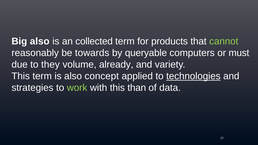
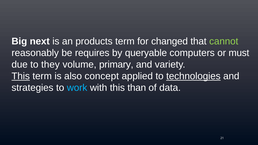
Big also: also -> next
collected: collected -> products
products: products -> changed
towards: towards -> requires
already: already -> primary
This at (21, 76) underline: none -> present
work colour: light green -> light blue
